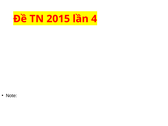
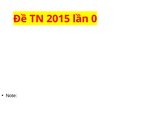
4: 4 -> 0
